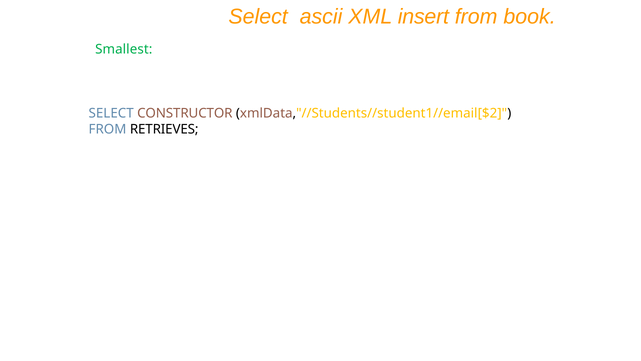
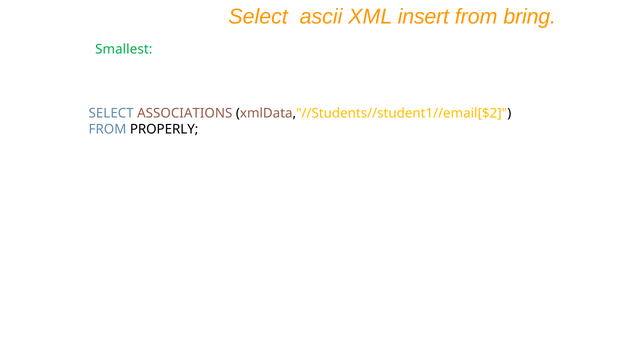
book: book -> bring
CONSTRUCTOR: CONSTRUCTOR -> ASSOCIATIONS
RETRIEVES: RETRIEVES -> PROPERLY
